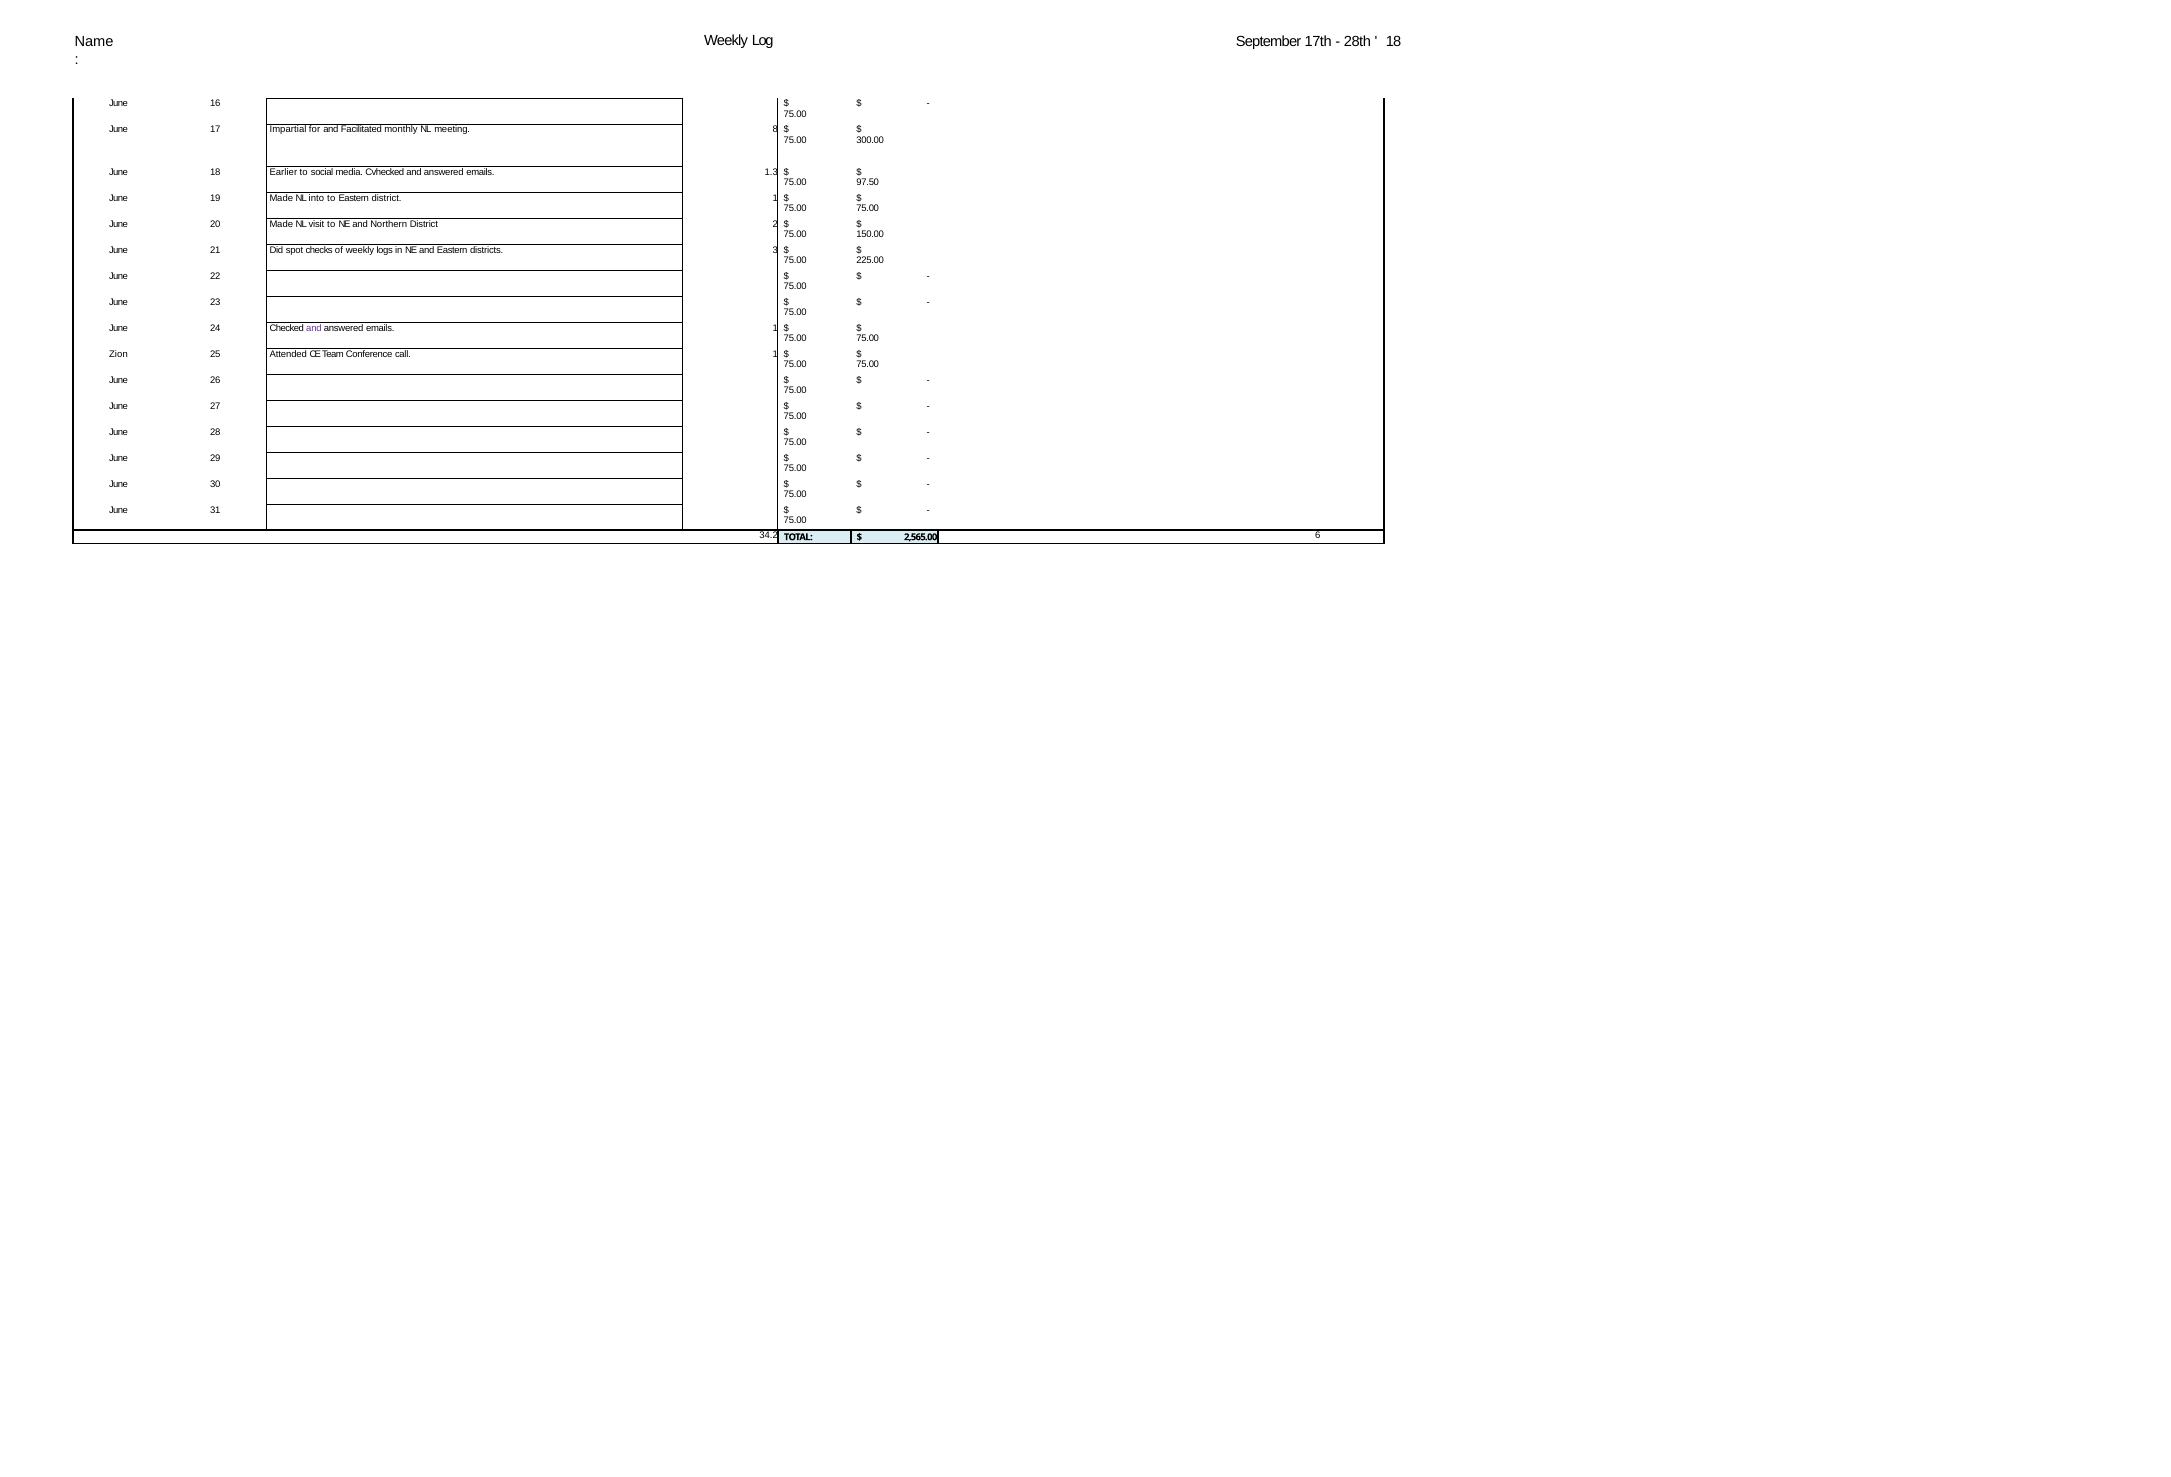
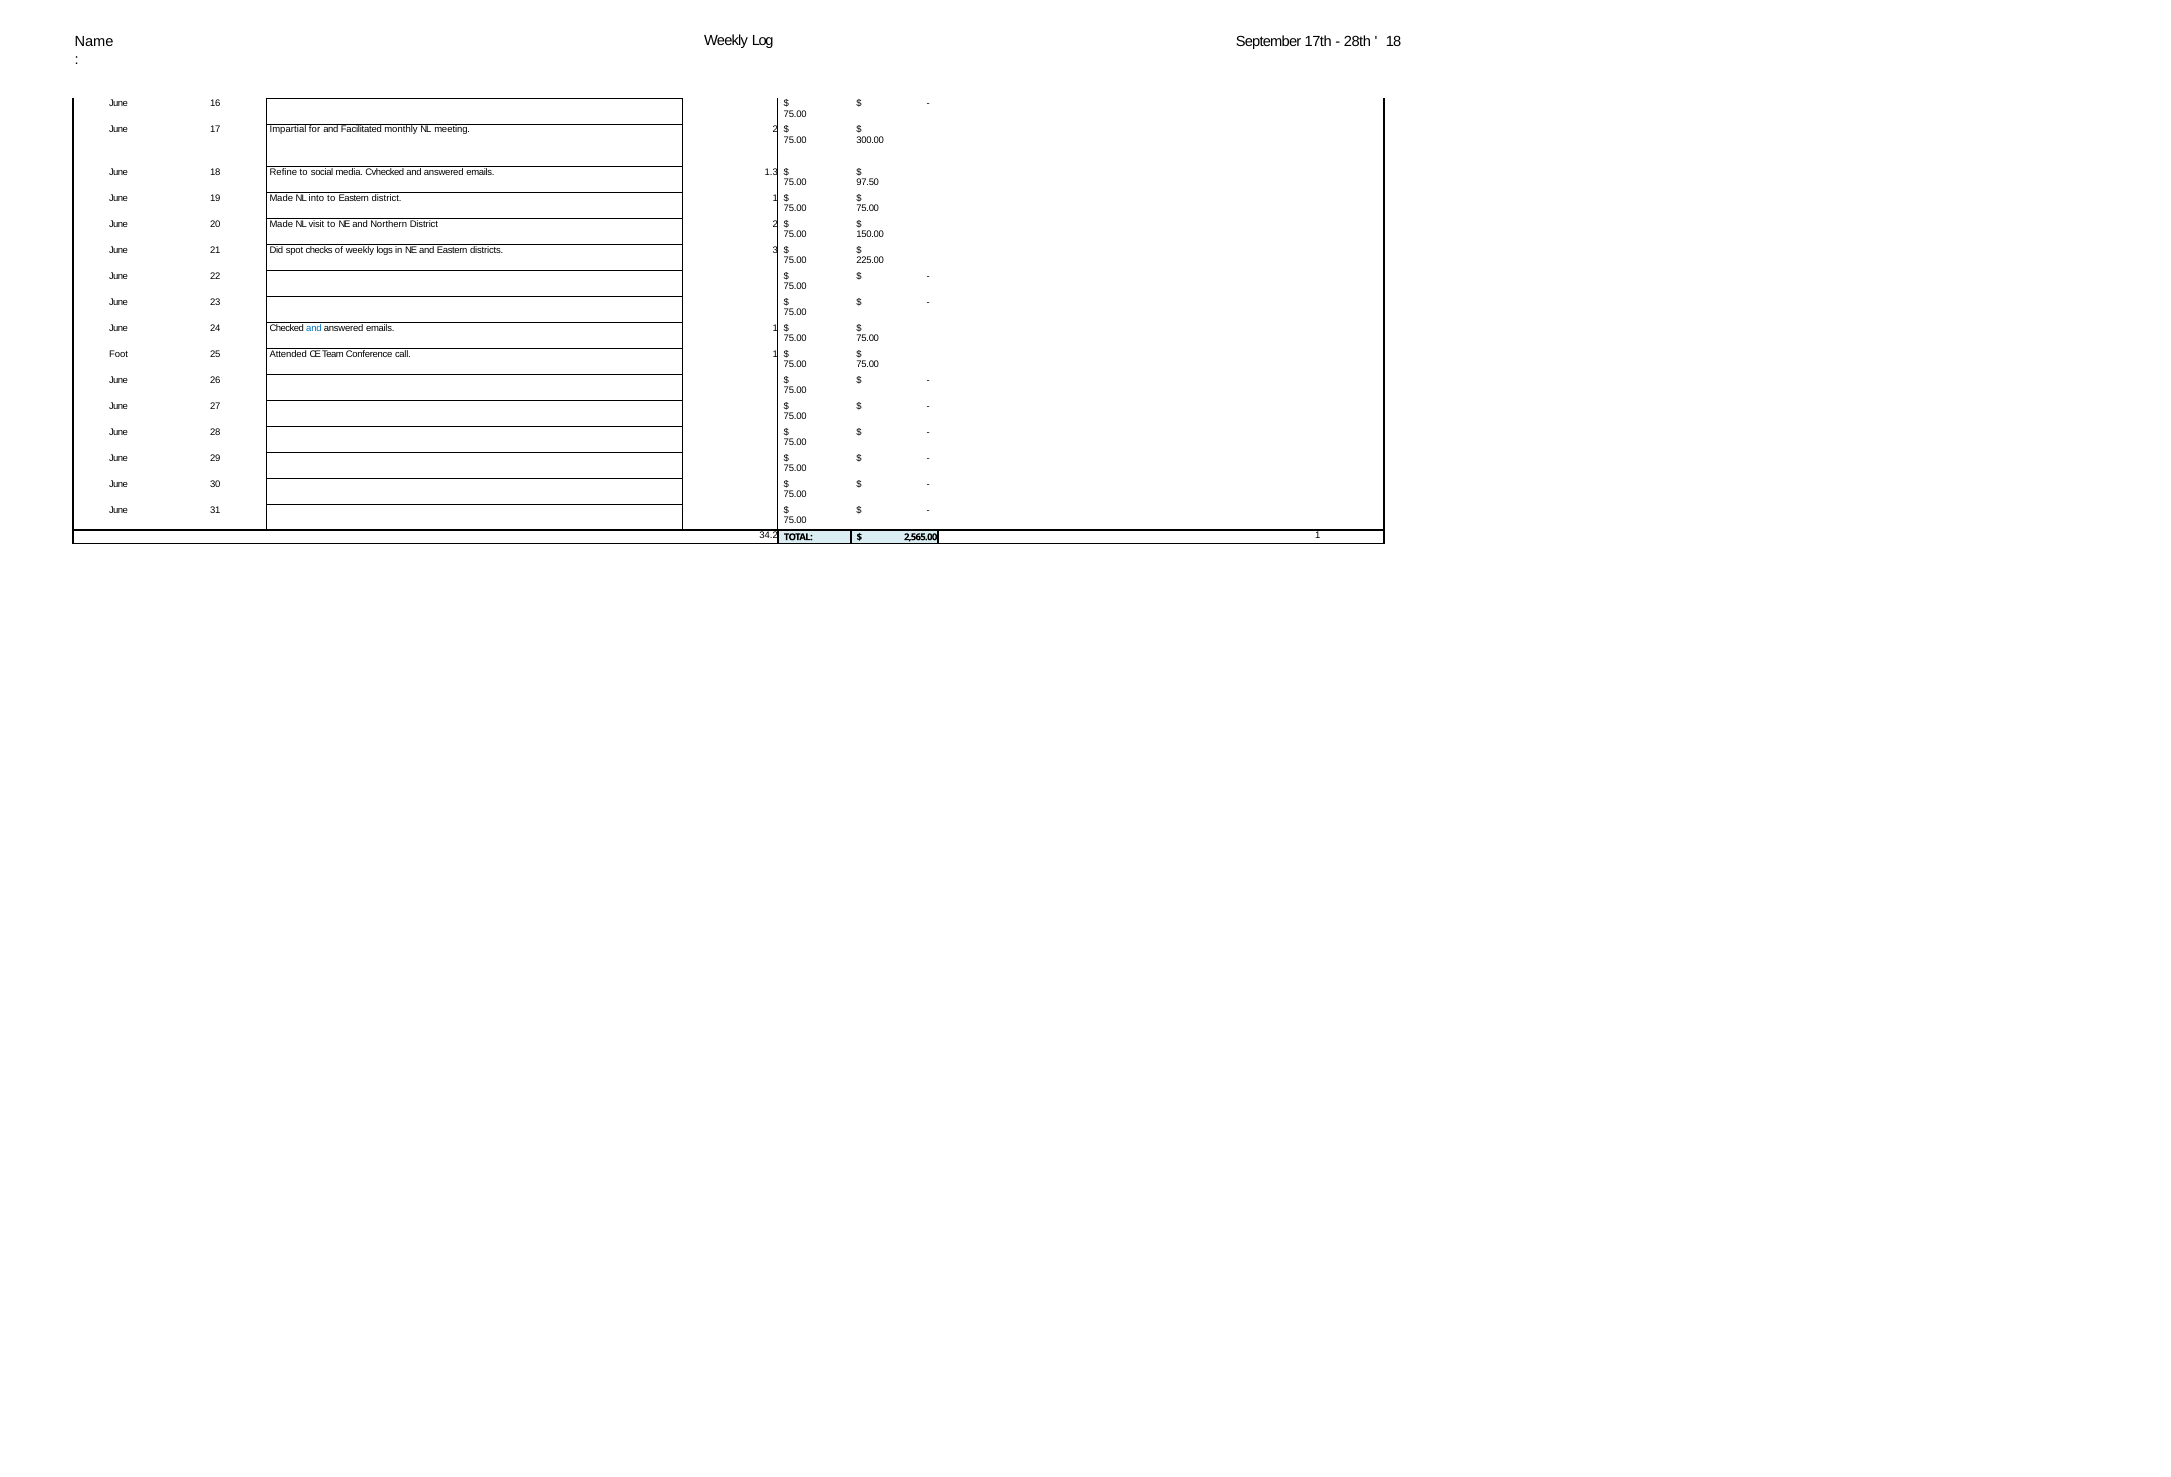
meeting 8: 8 -> 2
Earlier: Earlier -> Refine
and at (314, 328) colour: purple -> blue
Zion: Zion -> Foot
2,565.00 6: 6 -> 1
